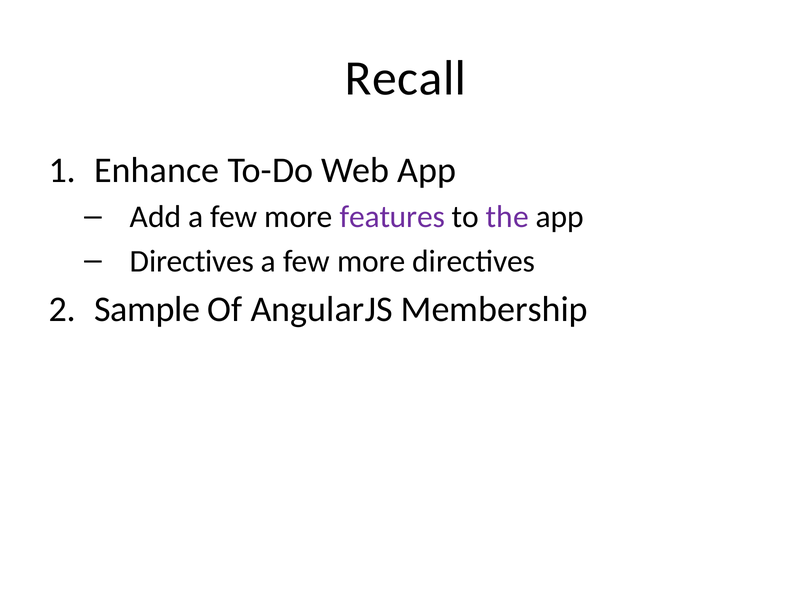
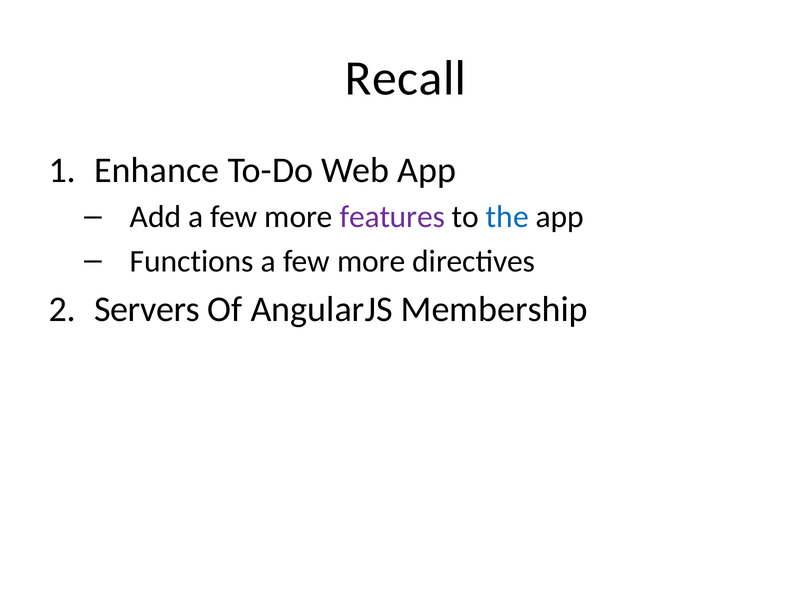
the colour: purple -> blue
Directives at (192, 261): Directives -> Functions
Sample: Sample -> Servers
